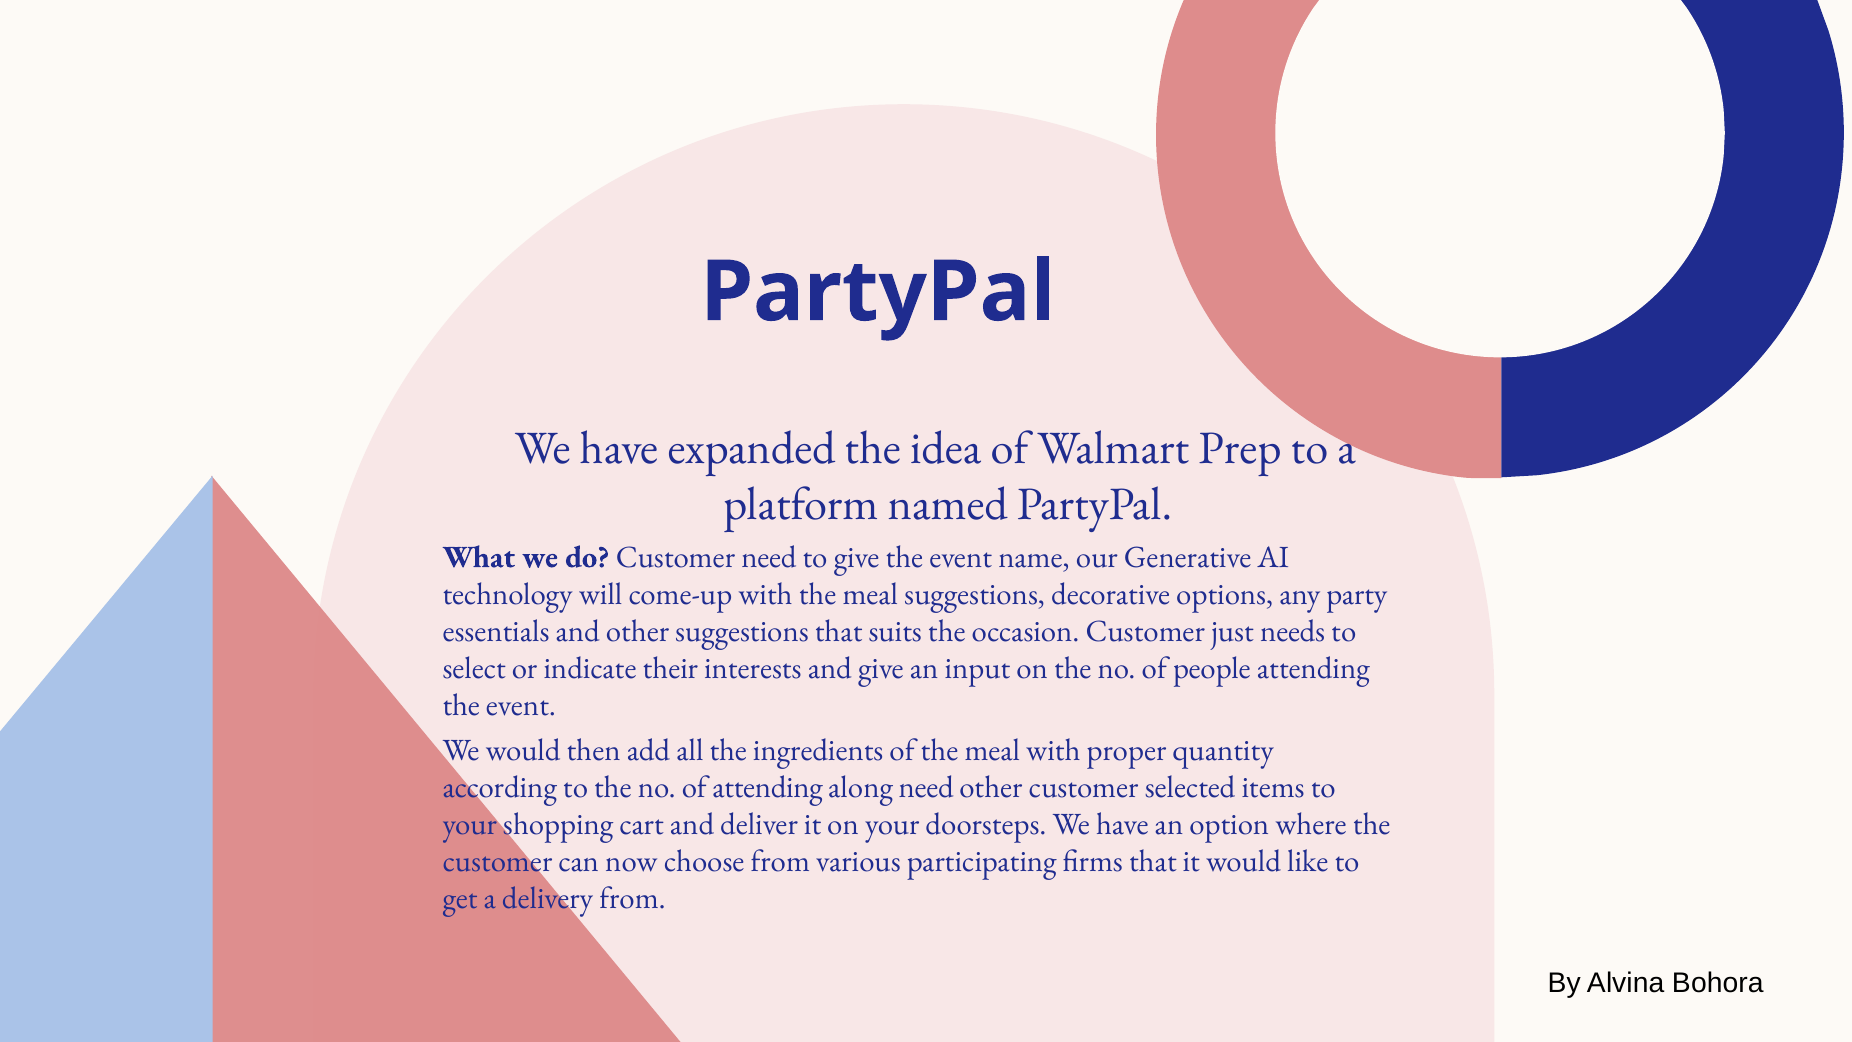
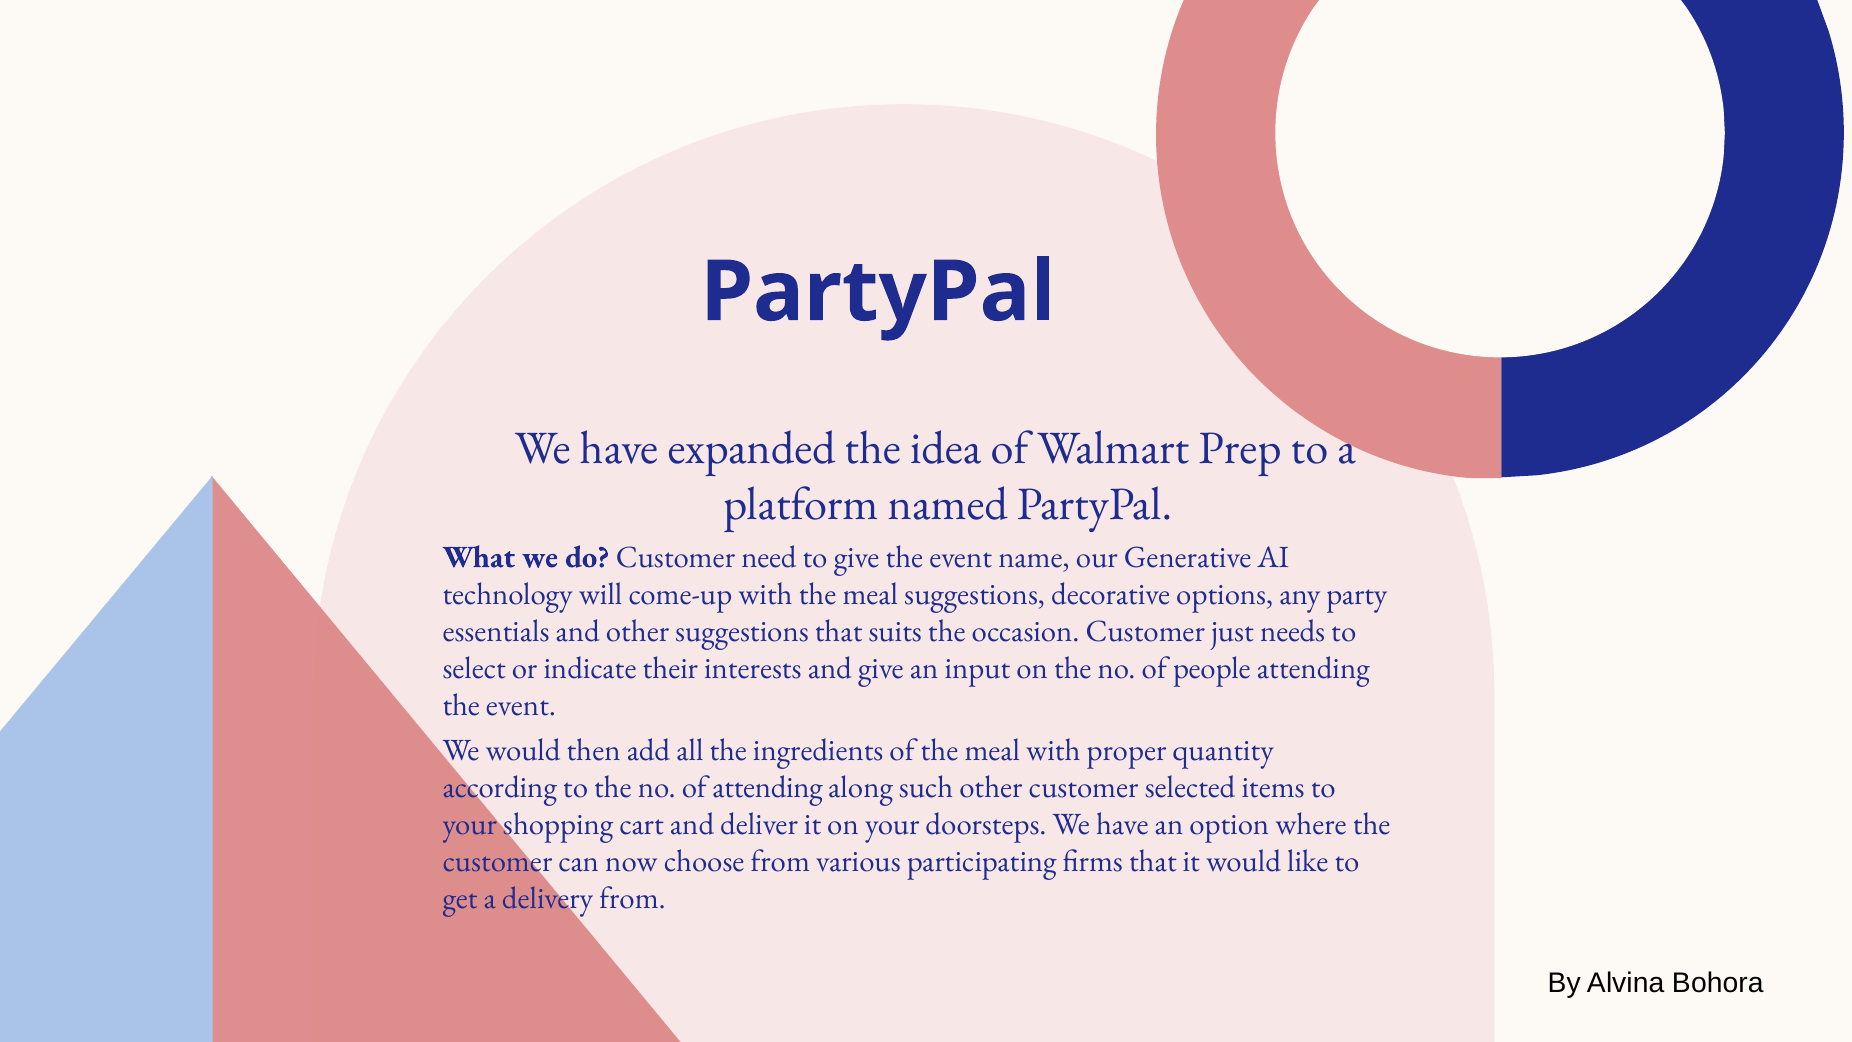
along need: need -> such
